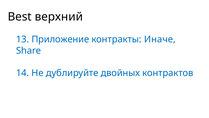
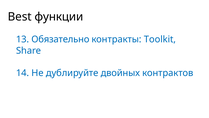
верхний: верхний -> функции
Приложение: Приложение -> Обязательно
Иначе: Иначе -> Toolkit
